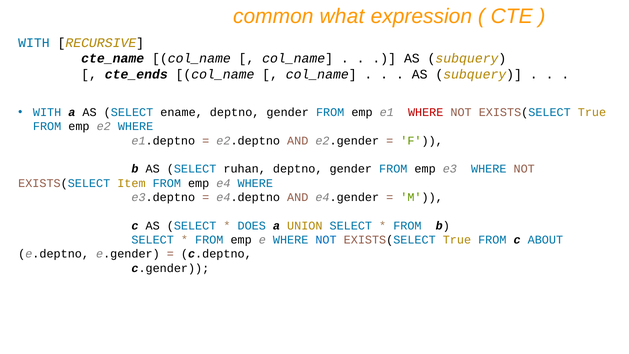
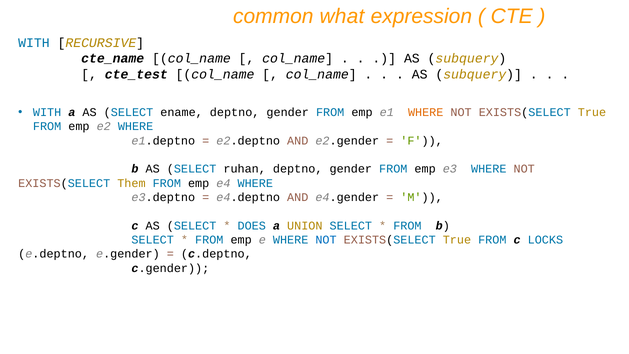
cte_ends: cte_ends -> cte_test
WHERE at (426, 112) colour: red -> orange
Item: Item -> Them
ABOUT: ABOUT -> LOCKS
